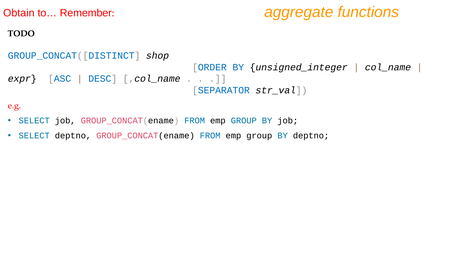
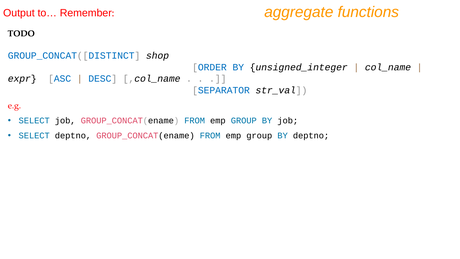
Obtain: Obtain -> Output
